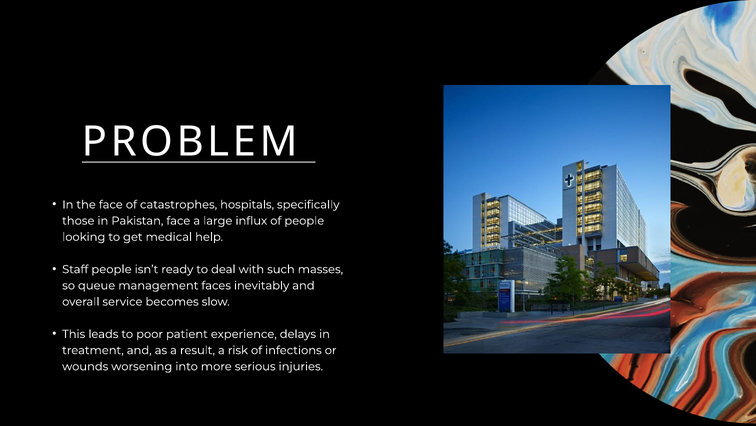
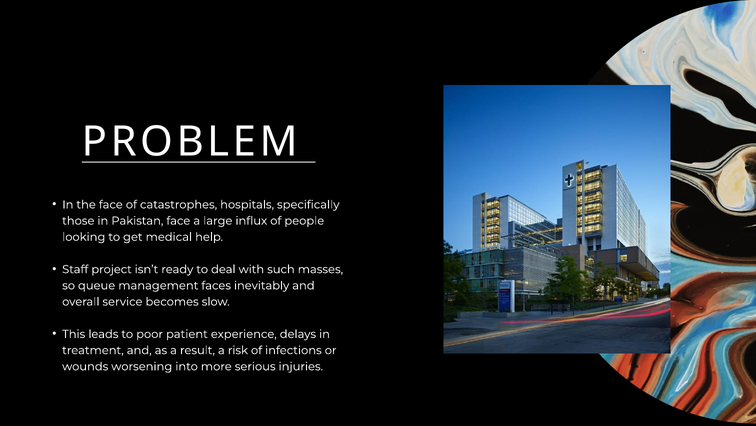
Staff people: people -> project
